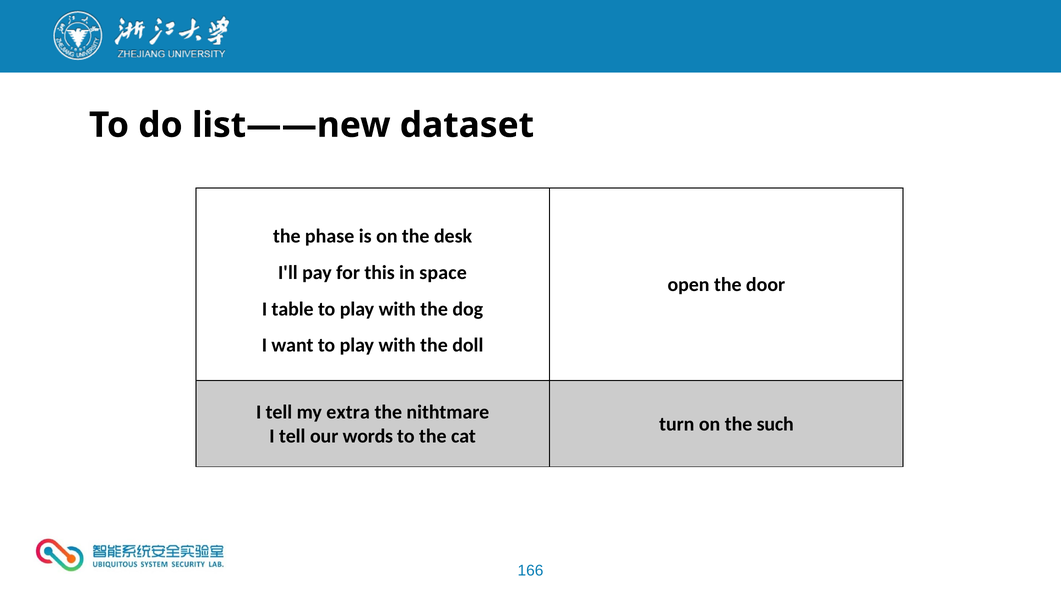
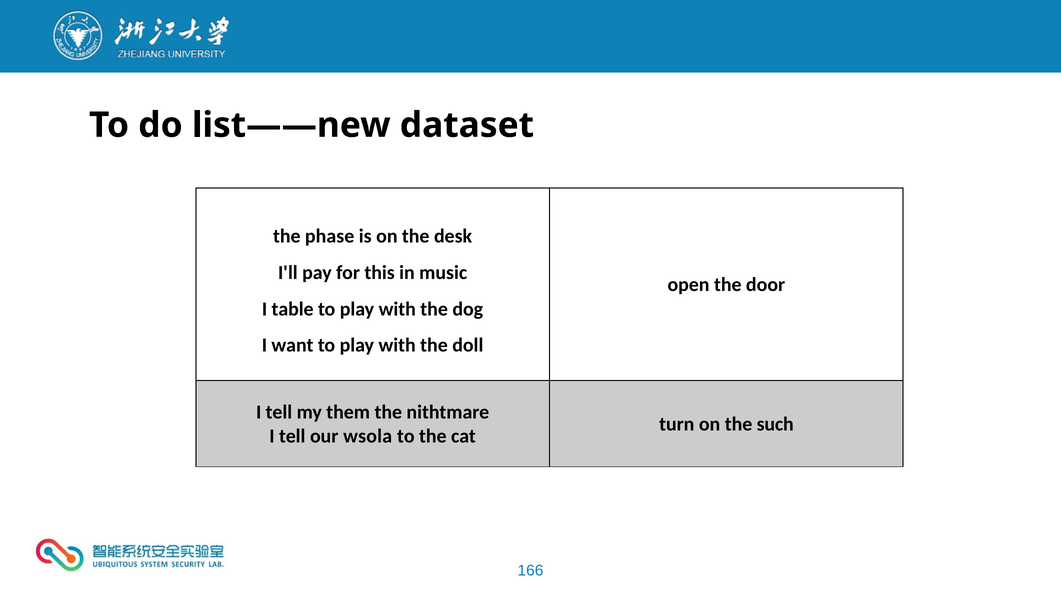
space: space -> music
extra: extra -> them
words: words -> wsola
